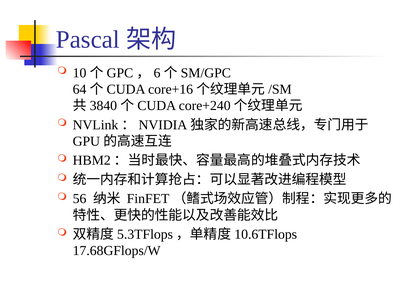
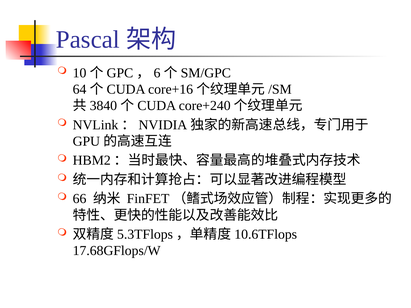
56: 56 -> 66
